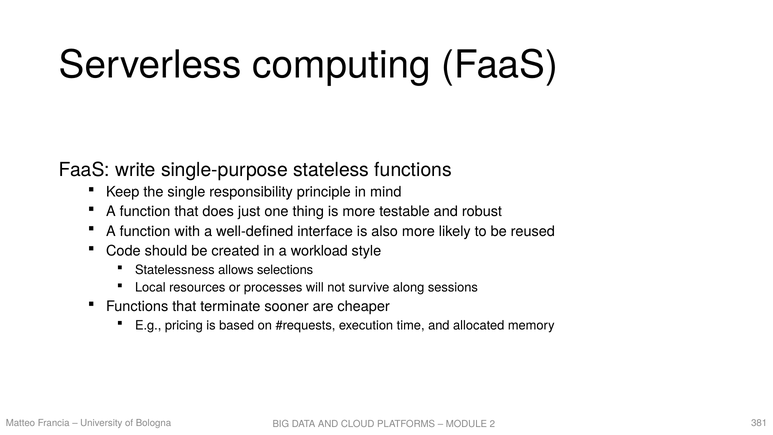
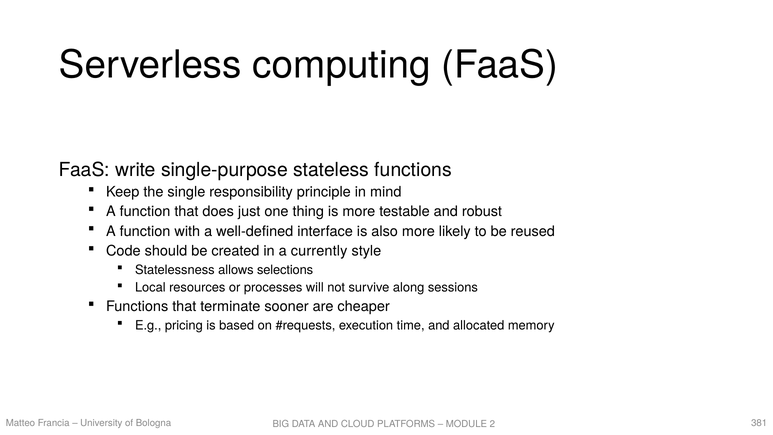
workload: workload -> currently
